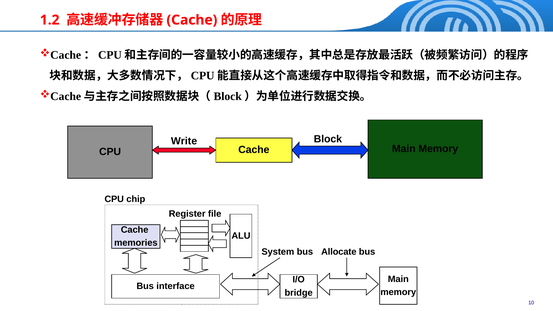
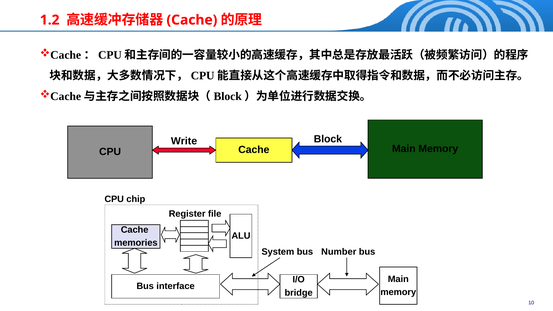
Allocate: Allocate -> Number
